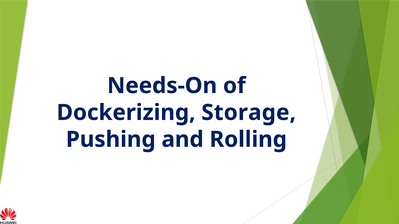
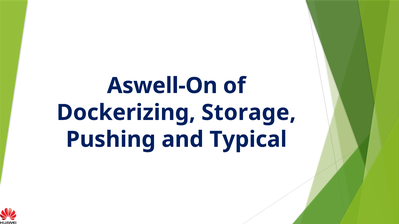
Needs-On: Needs-On -> Aswell-On
Rolling: Rolling -> Typical
